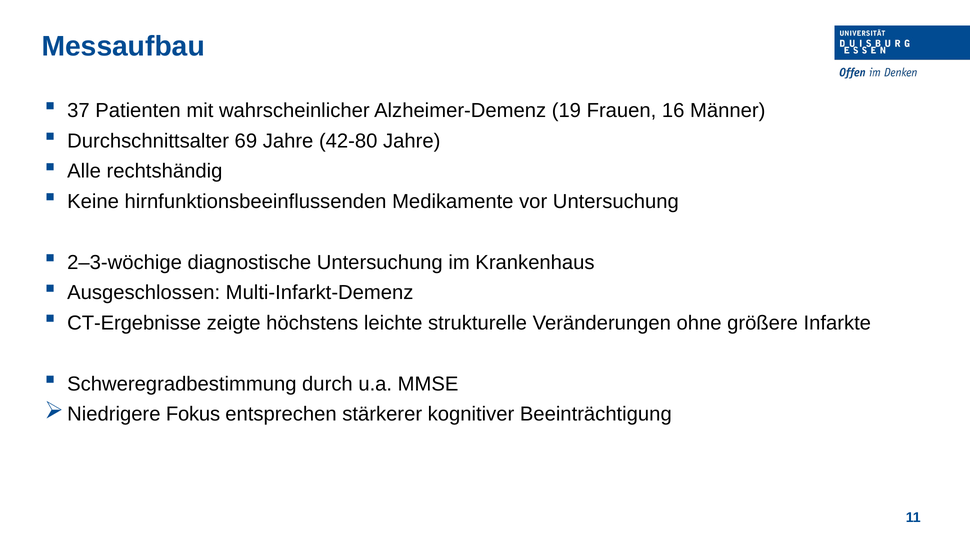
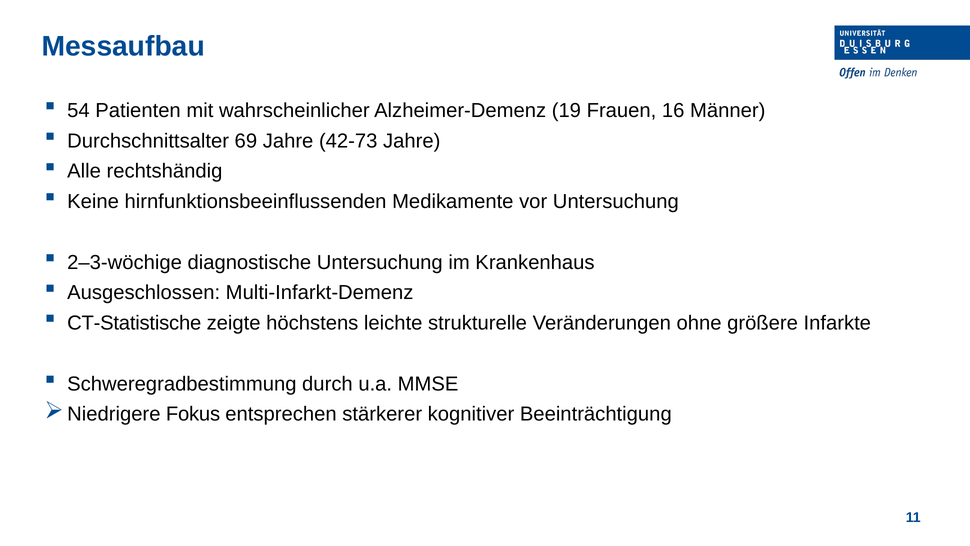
37: 37 -> 54
42-80: 42-80 -> 42-73
CT-Ergebnisse: CT-Ergebnisse -> CT-Statistische
